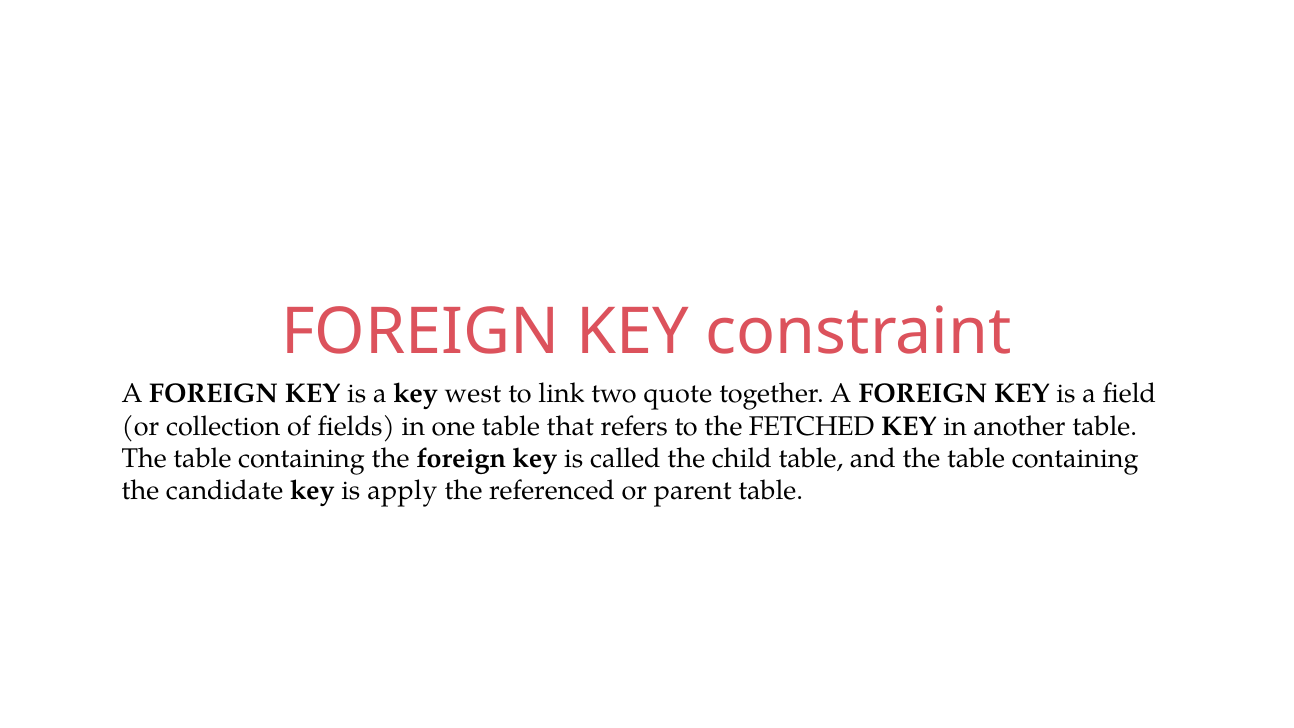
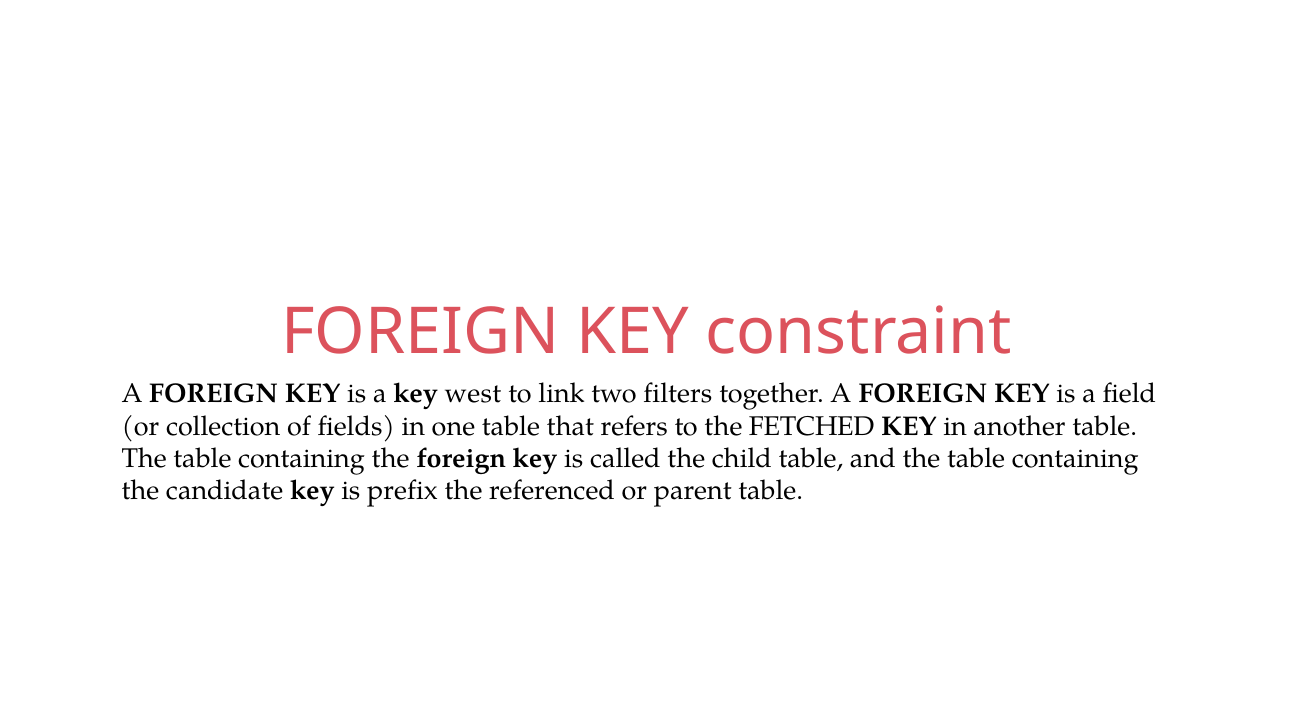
quote: quote -> filters
apply: apply -> prefix
